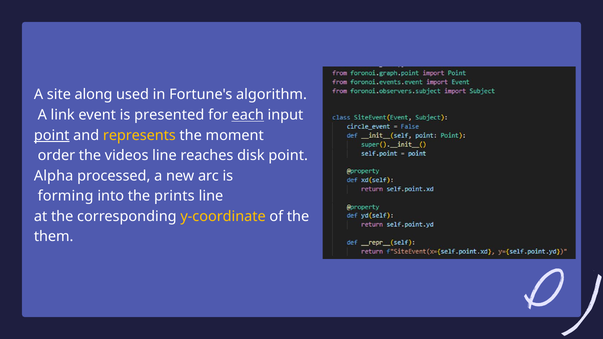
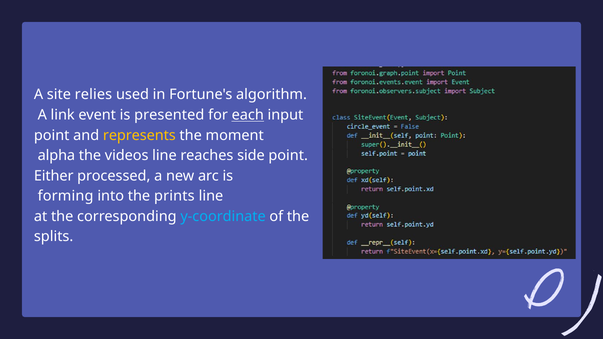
along: along -> relies
point at (52, 135) underline: present -> none
order: order -> alpha
disk: disk -> side
Alpha: Alpha -> Either
y-coordinate colour: yellow -> light blue
them: them -> splits
